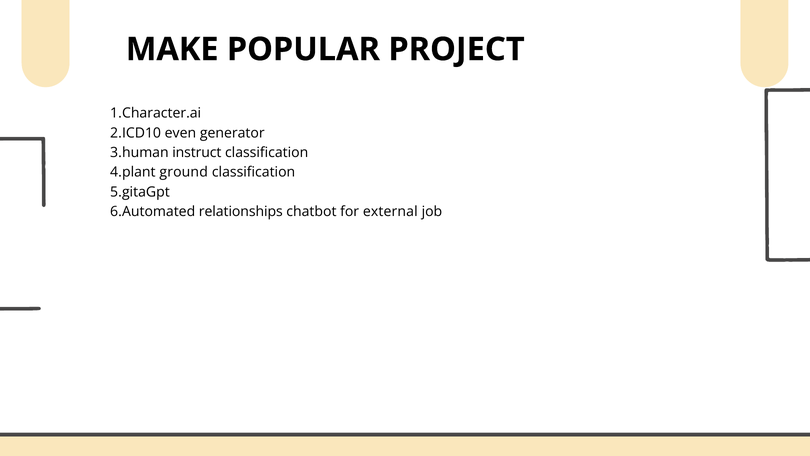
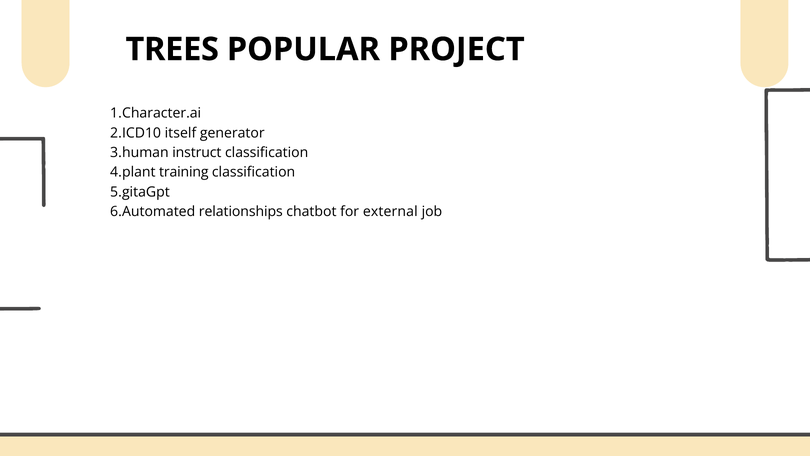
MAKE: MAKE -> TREES
even: even -> itself
ground: ground -> training
